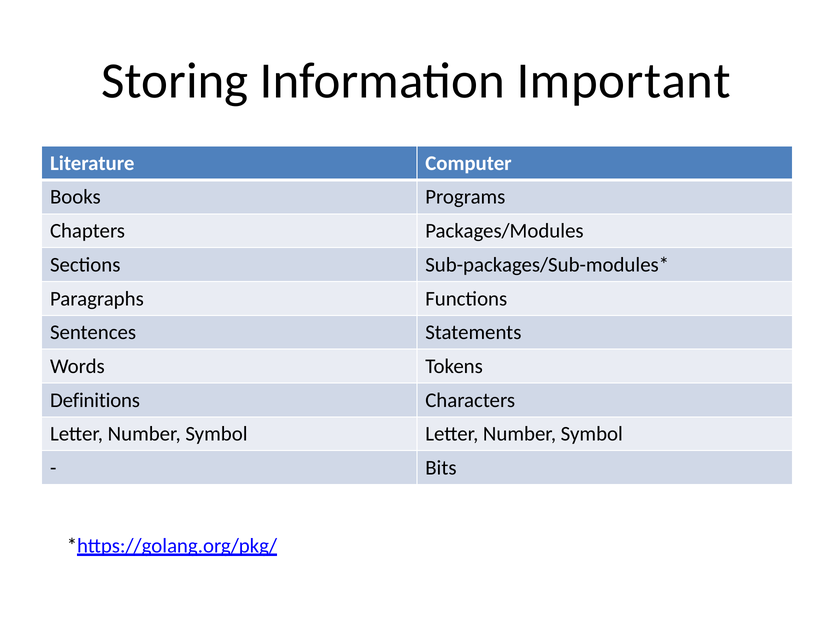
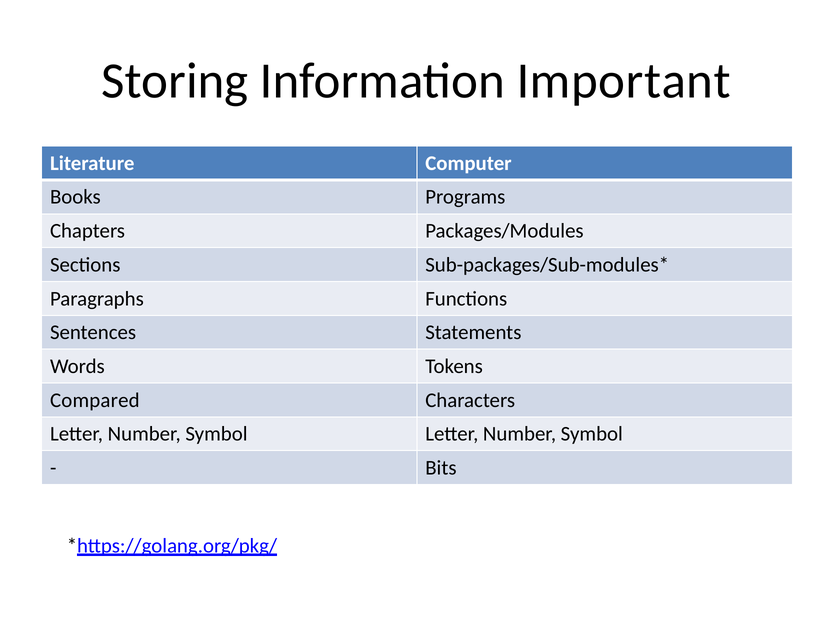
Definitions: Definitions -> Compared
